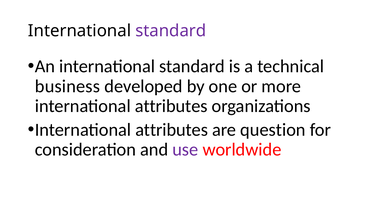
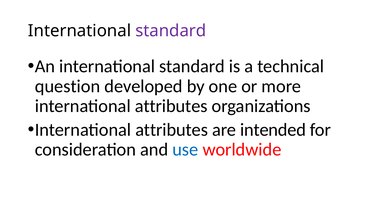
business: business -> question
question: question -> intended
use colour: purple -> blue
